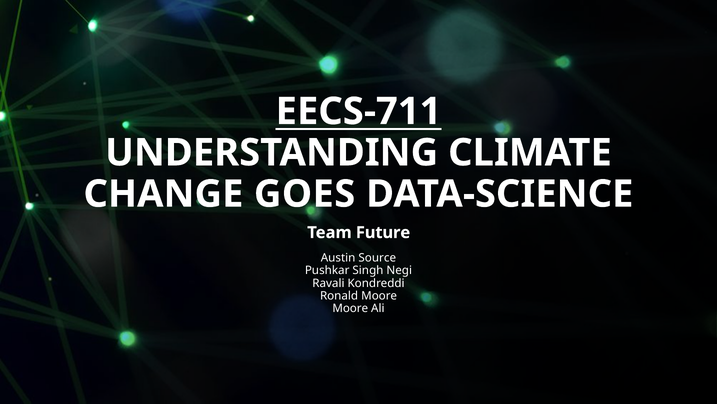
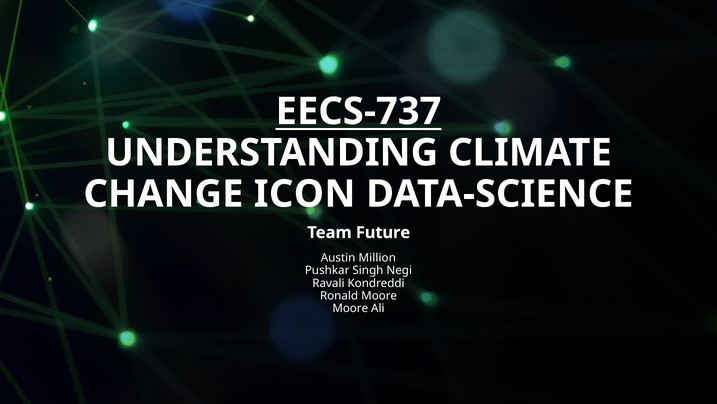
EECS-711: EECS-711 -> EECS-737
GOES: GOES -> ICON
Source: Source -> Million
